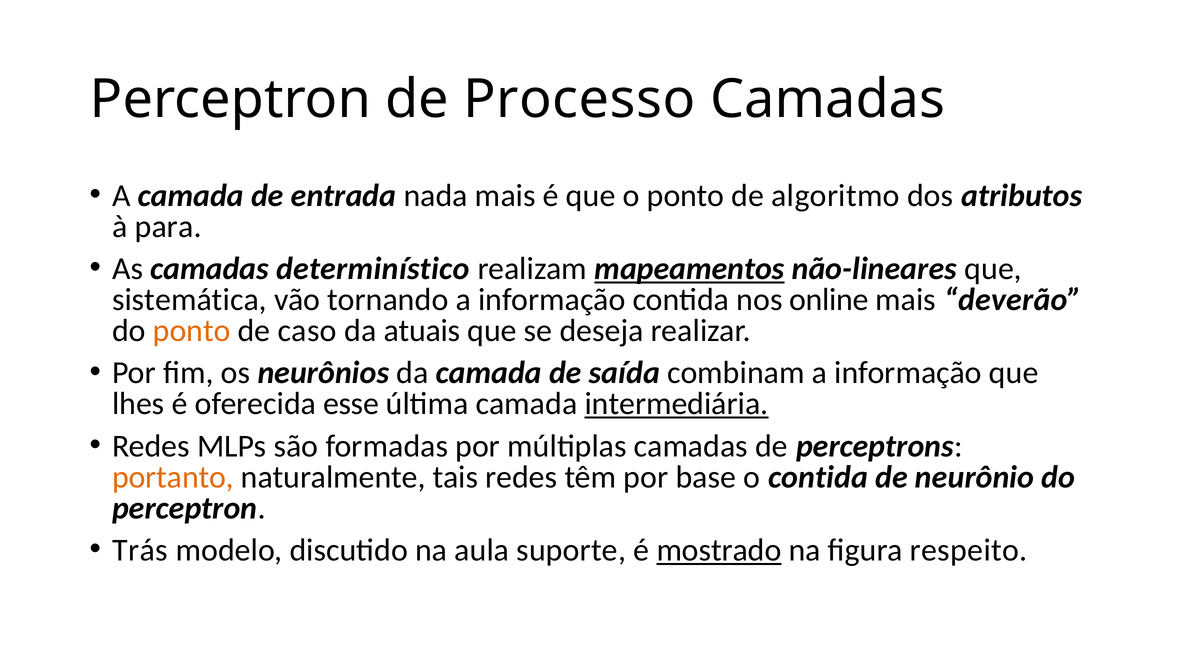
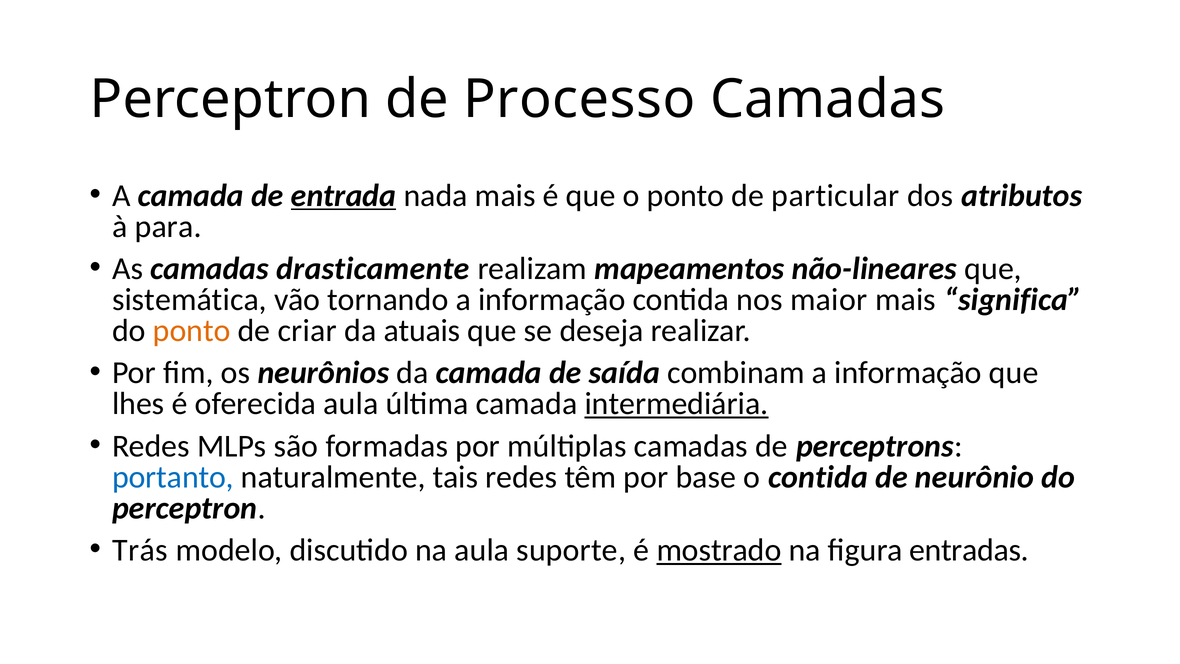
entrada underline: none -> present
algoritmo: algoritmo -> particular
determinístico: determinístico -> drasticamente
mapeamentos underline: present -> none
online: online -> maior
deverão: deverão -> significa
caso: caso -> criar
oferecida esse: esse -> aula
portanto colour: orange -> blue
respeito: respeito -> entradas
